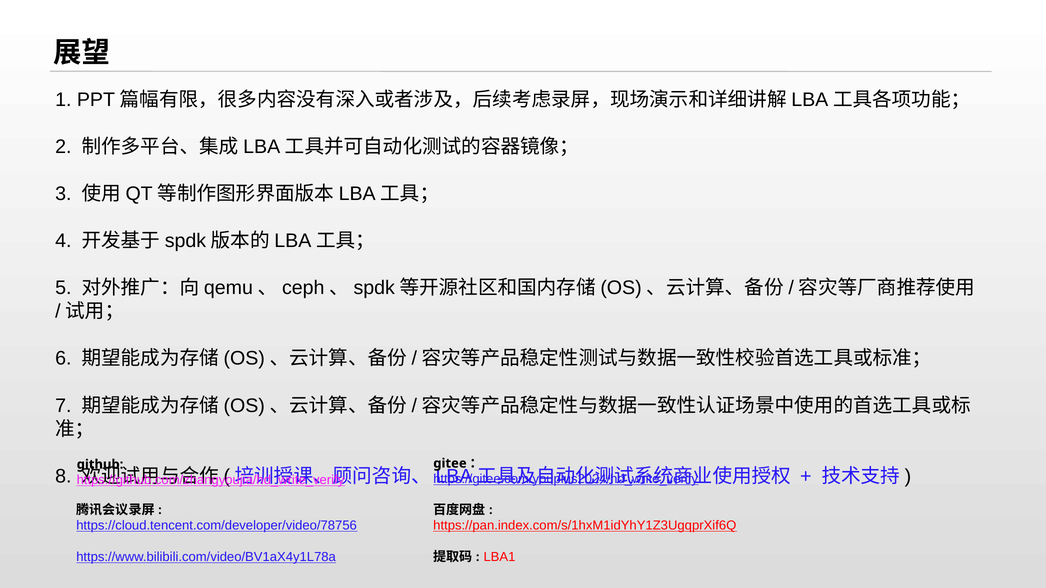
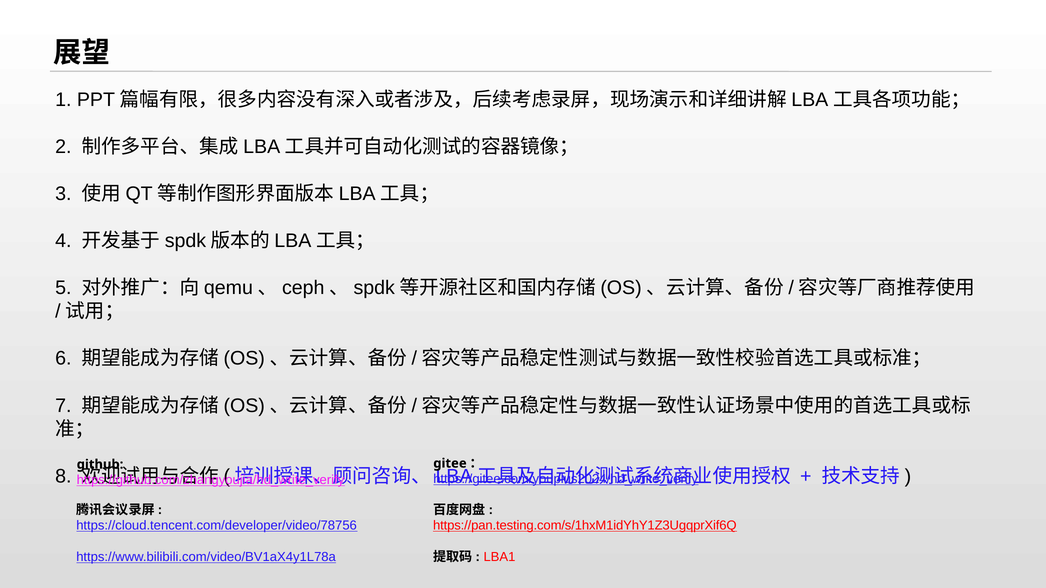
https://pan.index.com/s/1hxM1idYhY1Z3UgqprXif6Q: https://pan.index.com/s/1hxM1idYhY1Z3UgqprXif6Q -> https://pan.testing.com/s/1hxM1idYhY1Z3UgqprXif6Q
